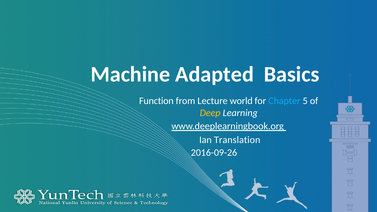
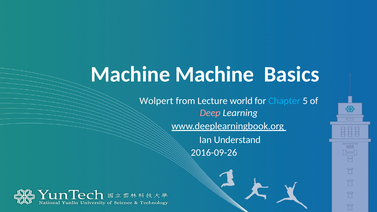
Machine Adapted: Adapted -> Machine
Function: Function -> Wolpert
Deep colour: yellow -> pink
Translation: Translation -> Understand
